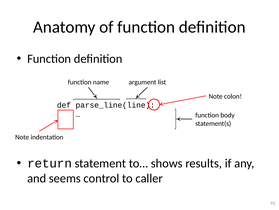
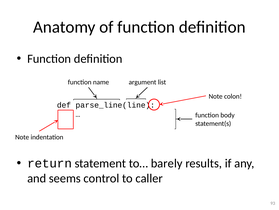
shows: shows -> barely
